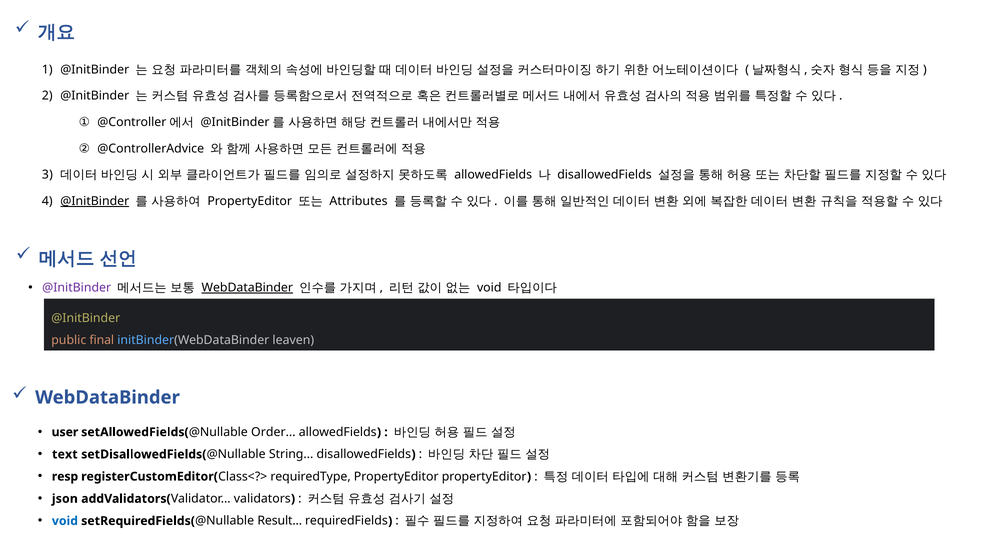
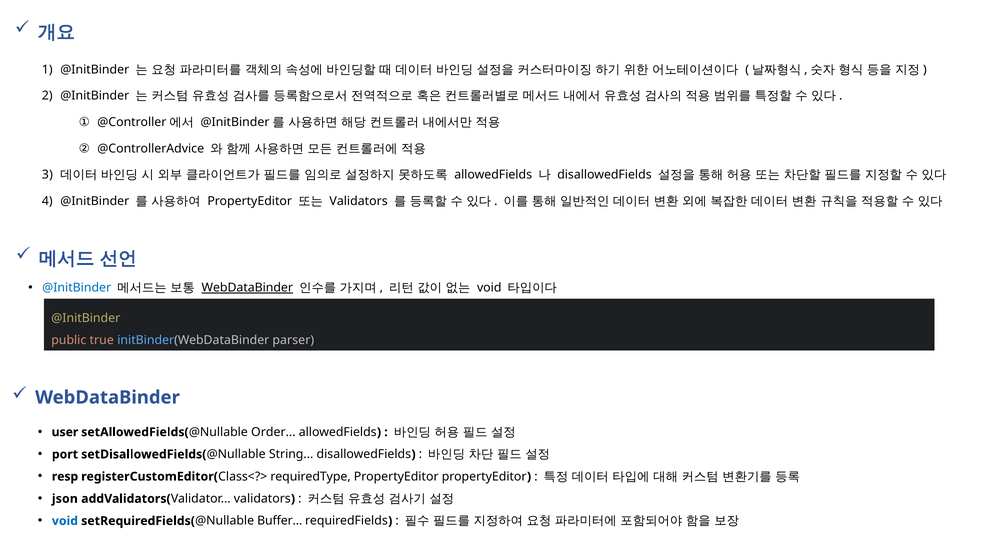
@InitBinder at (95, 201) underline: present -> none
Attributes at (359, 201): Attributes -> Validators
@InitBinder at (77, 288) colour: purple -> blue
final: final -> true
leaven: leaven -> parser
text: text -> port
Result: Result -> Buffer
